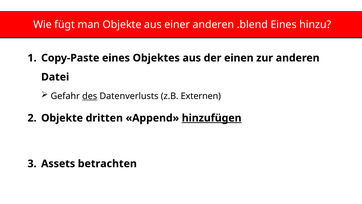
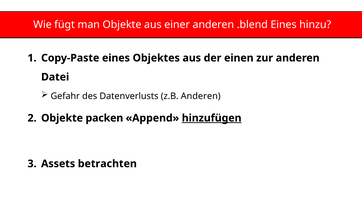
des underline: present -> none
z.B Externen: Externen -> Anderen
dritten: dritten -> packen
